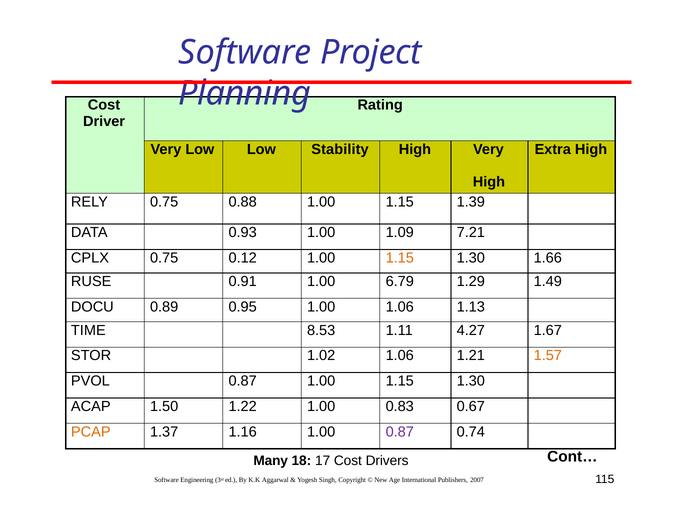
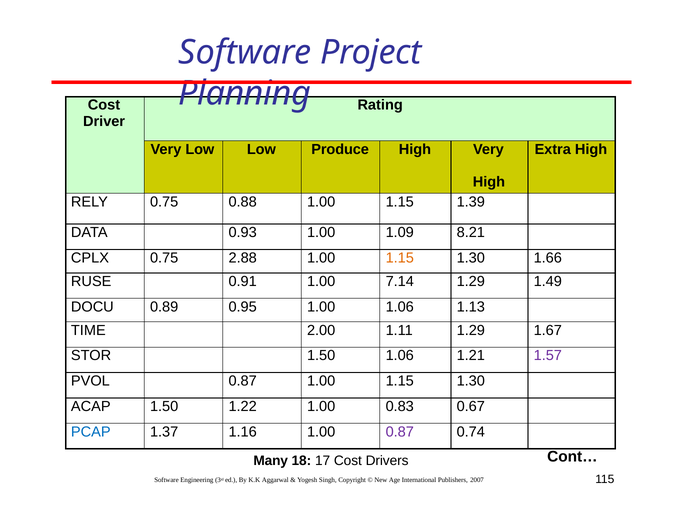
Stability: Stability -> Produce
7.21: 7.21 -> 8.21
0.12: 0.12 -> 2.88
6.79: 6.79 -> 7.14
8.53: 8.53 -> 2.00
1.11 4.27: 4.27 -> 1.29
STOR 1.02: 1.02 -> 1.50
1.57 colour: orange -> purple
PCAP colour: orange -> blue
